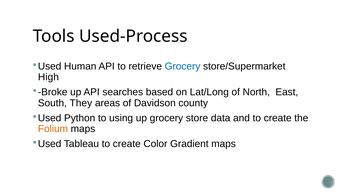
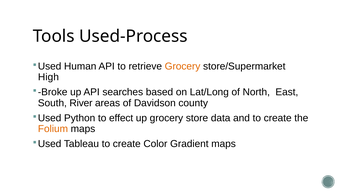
Grocery at (183, 66) colour: blue -> orange
They: They -> River
using: using -> effect
